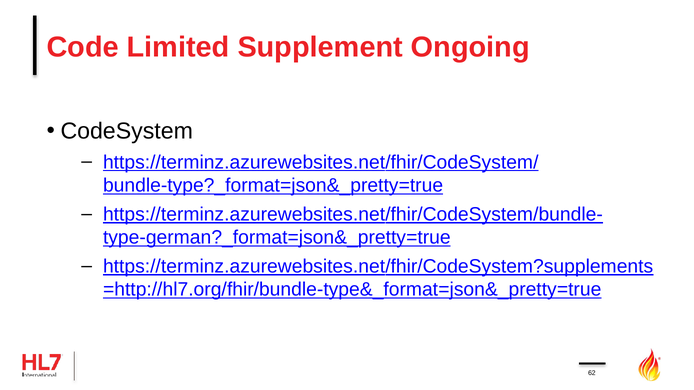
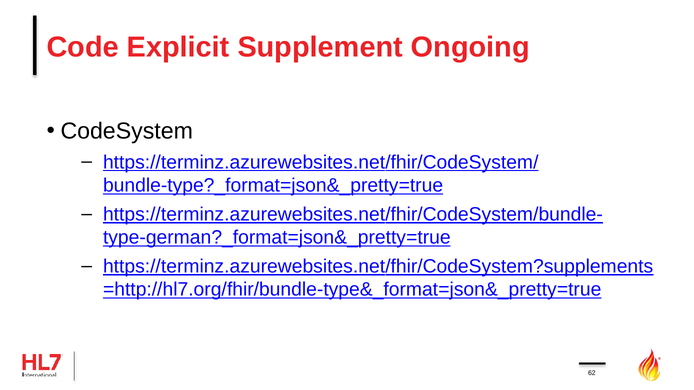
Limited: Limited -> Explicit
